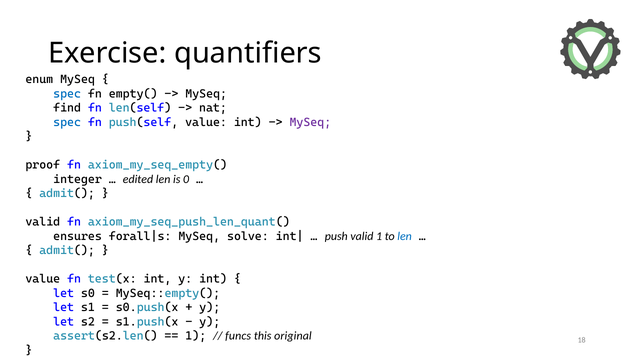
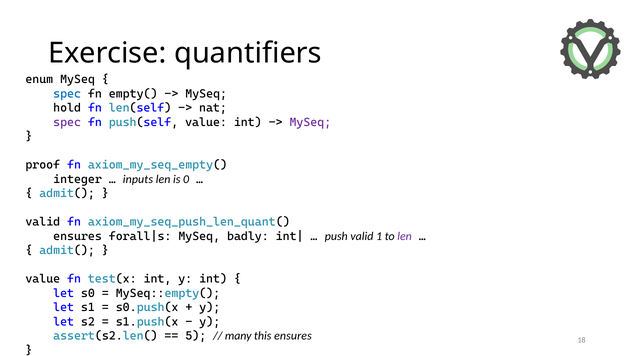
find: find -> hold
spec at (67, 122) colour: blue -> purple
edited: edited -> inputs
solve: solve -> badly
len at (405, 237) colour: blue -> purple
1 at (196, 336): 1 -> 5
funcs: funcs -> many
this original: original -> ensures
